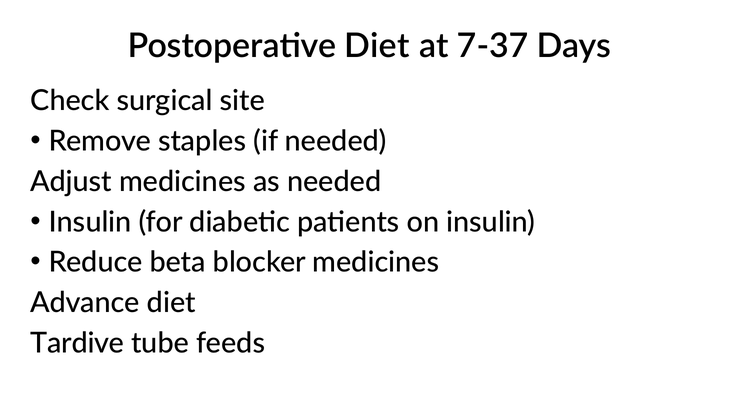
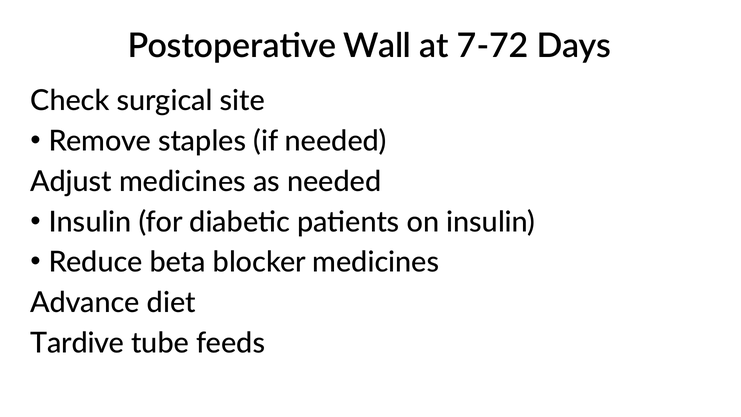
Postoperative Diet: Diet -> Wall
7-37: 7-37 -> 7-72
